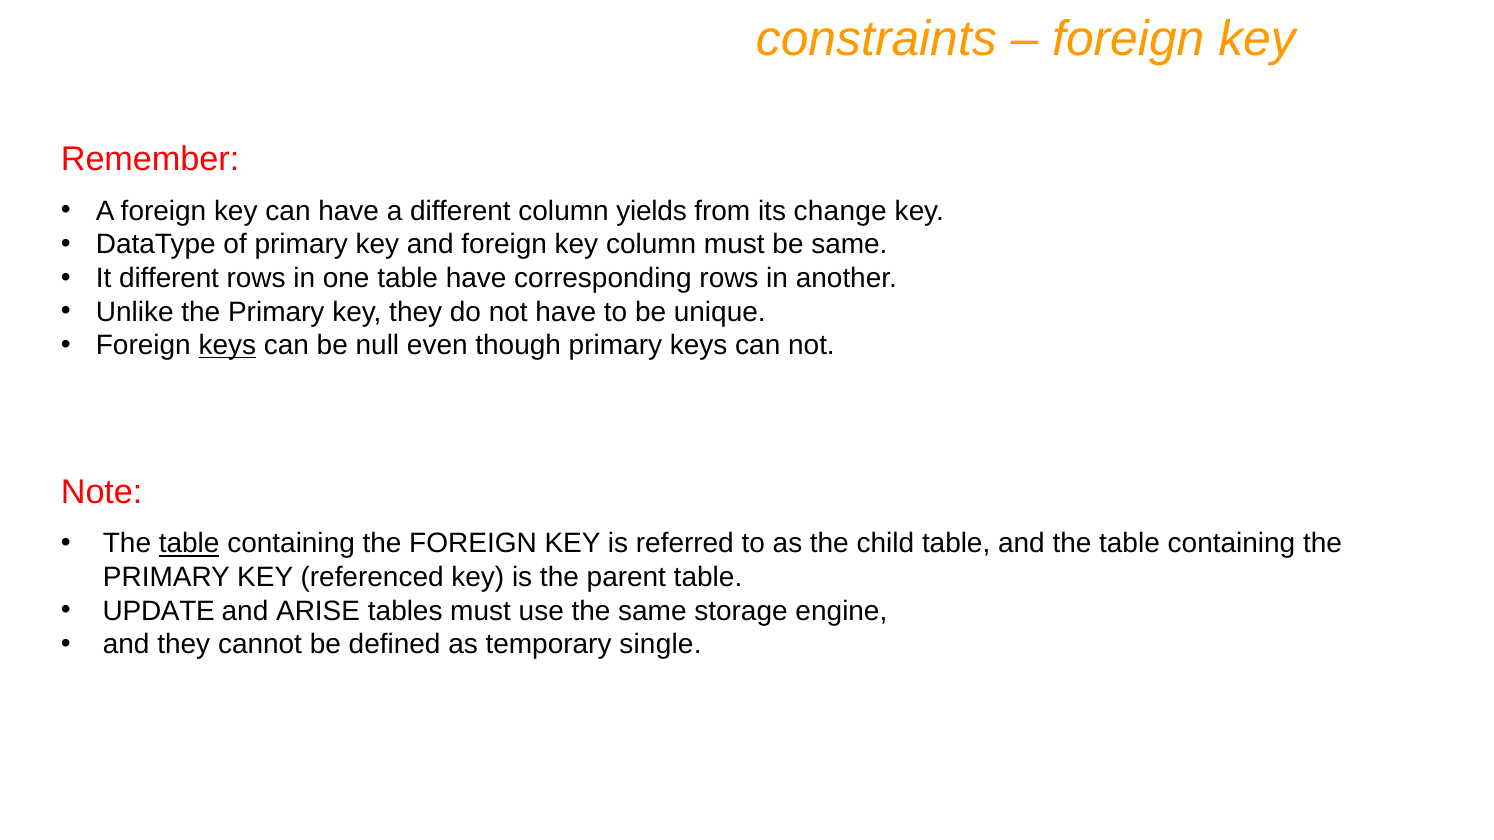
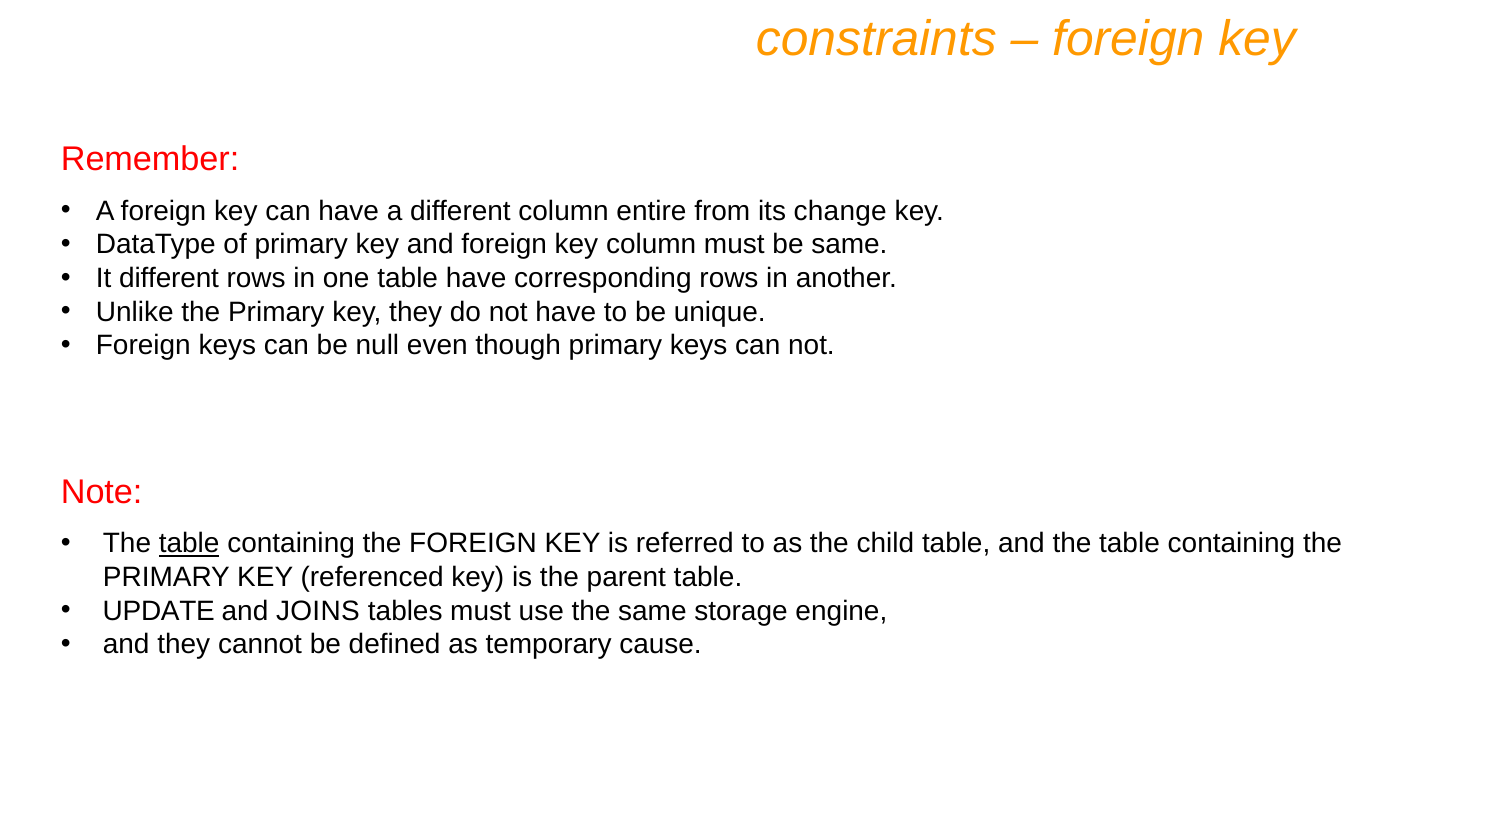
yields: yields -> entire
keys at (227, 346) underline: present -> none
ARISE: ARISE -> JOINS
single: single -> cause
